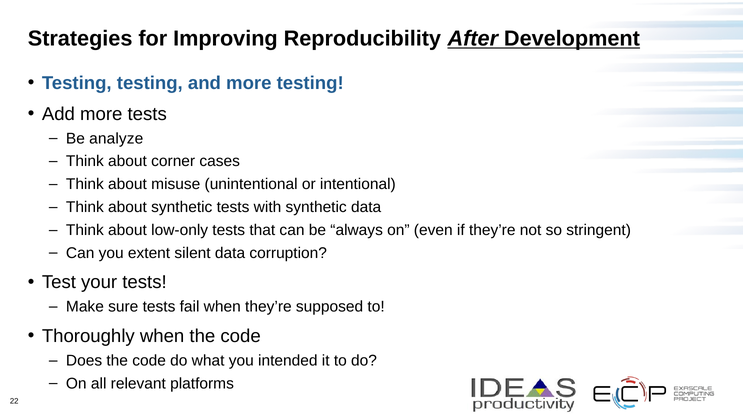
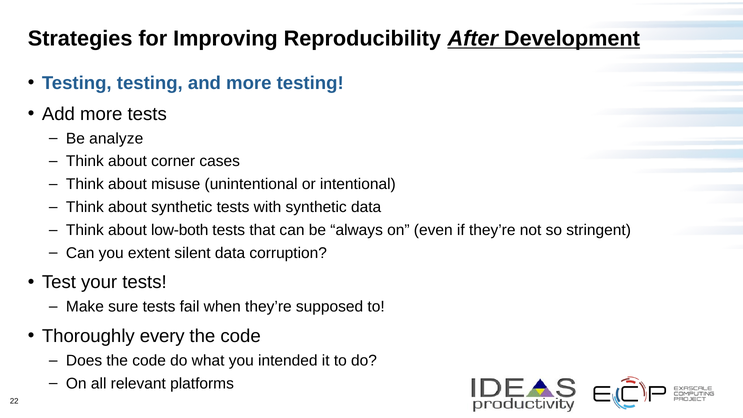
low-only: low-only -> low-both
Thoroughly when: when -> every
